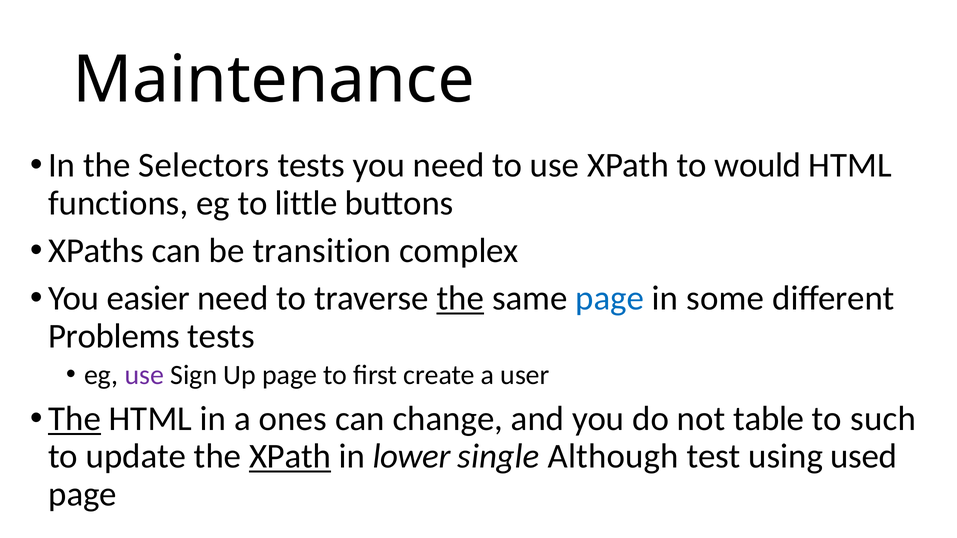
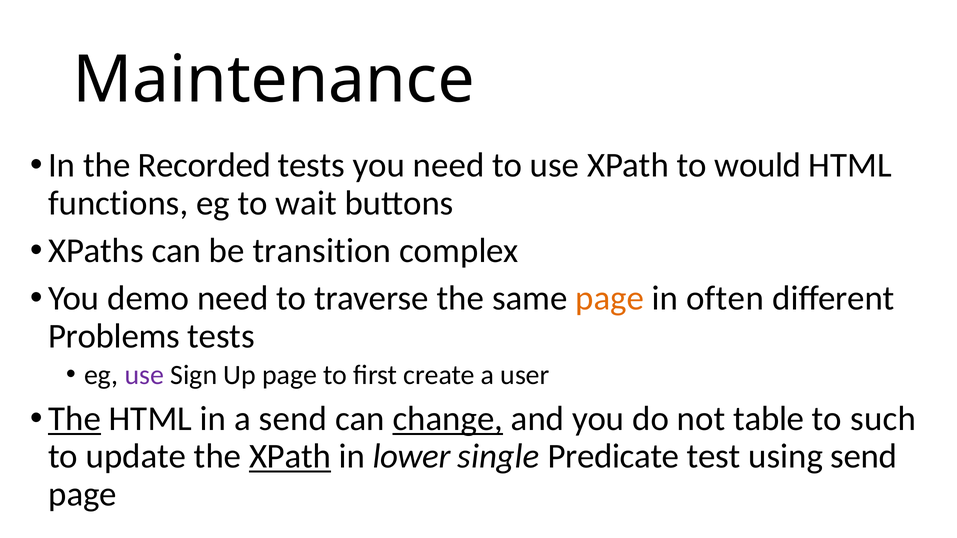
Selectors: Selectors -> Recorded
little: little -> wait
easier: easier -> demo
the at (460, 299) underline: present -> none
page at (610, 299) colour: blue -> orange
some: some -> often
a ones: ones -> send
change underline: none -> present
Although: Although -> Predicate
using used: used -> send
